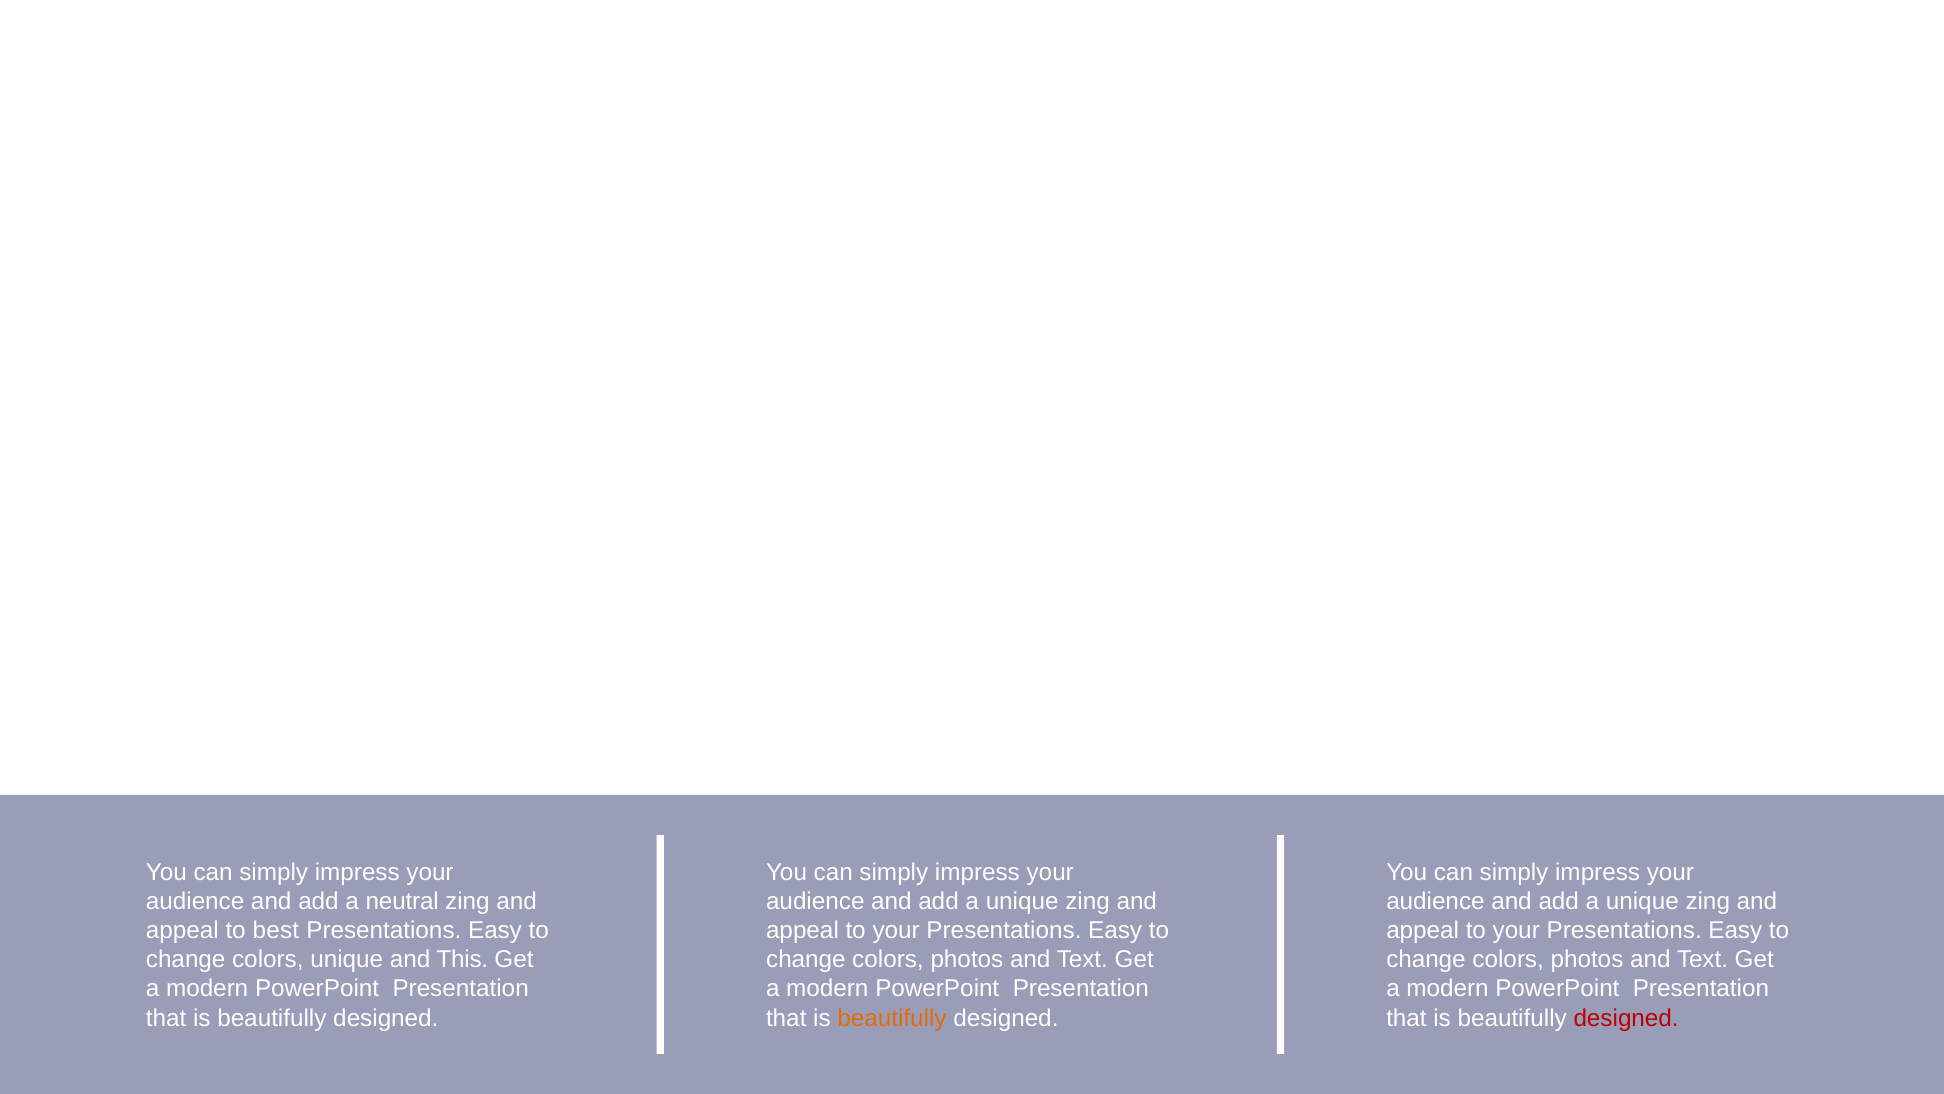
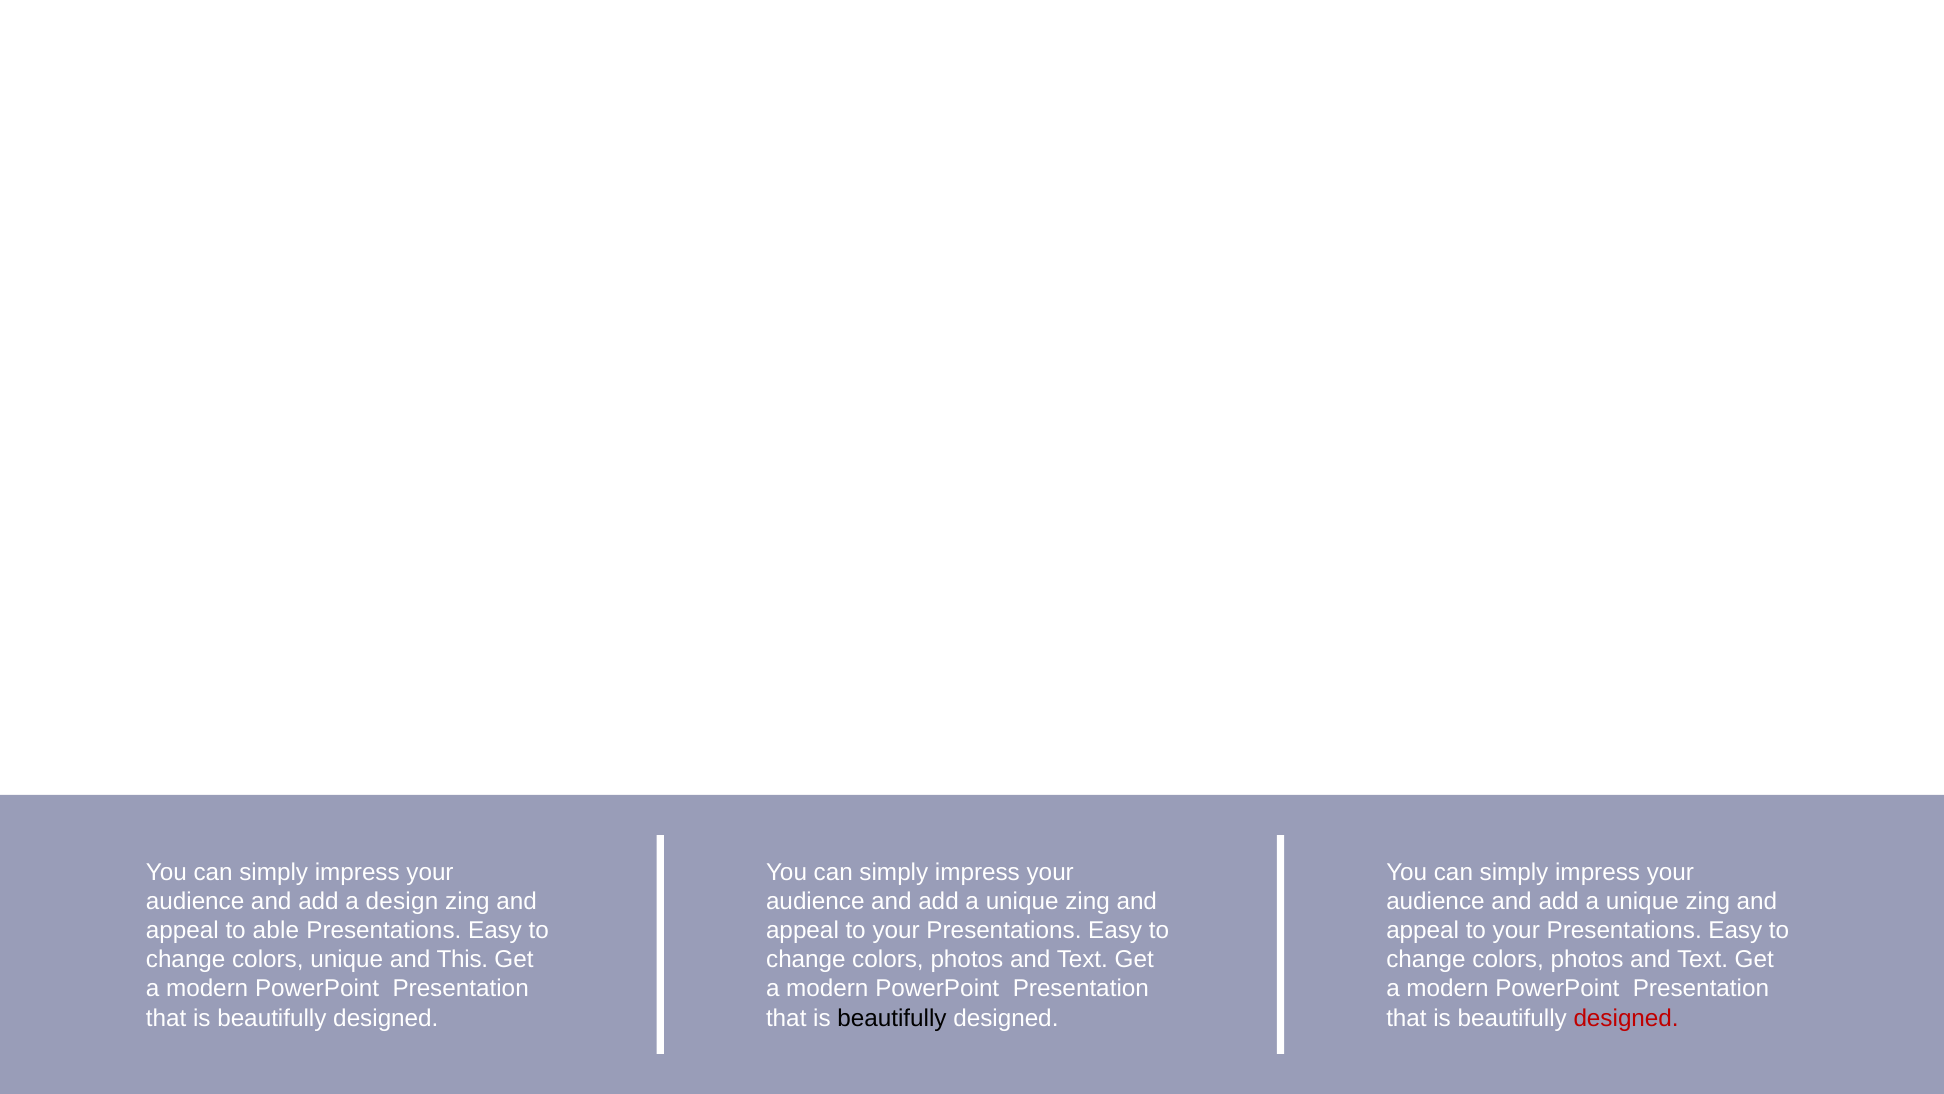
neutral: neutral -> design
best: best -> able
beautifully at (892, 1018) colour: orange -> black
